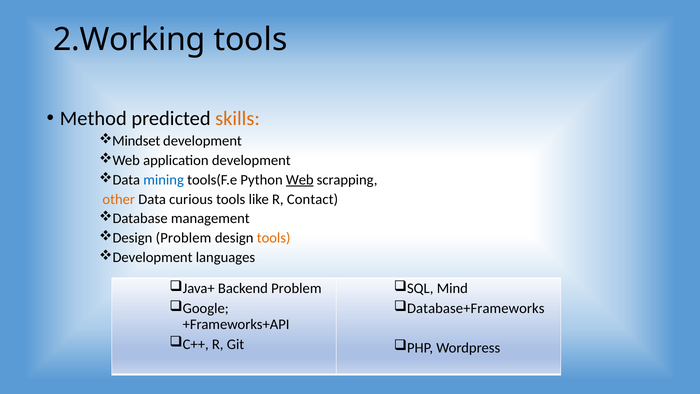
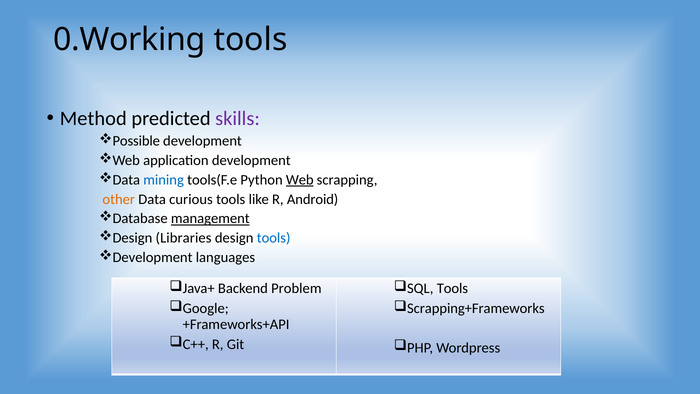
2.Working: 2.Working -> 0.Working
skills colour: orange -> purple
Mindset: Mindset -> Possible
Contact: Contact -> Android
management underline: none -> present
Design Problem: Problem -> Libraries
tools at (274, 238) colour: orange -> blue
SQL Mind: Mind -> Tools
Database+Frameworks: Database+Frameworks -> Scrapping+Frameworks
